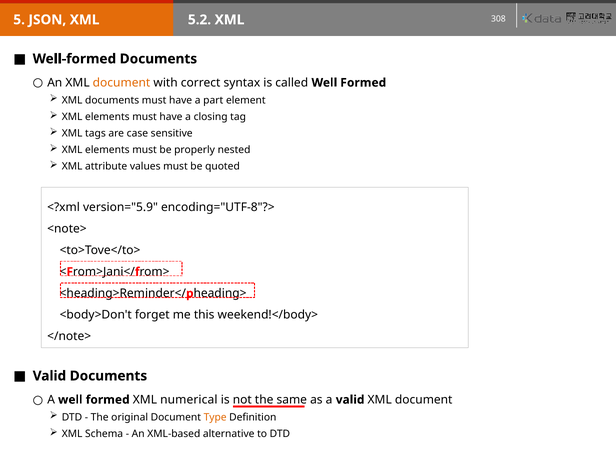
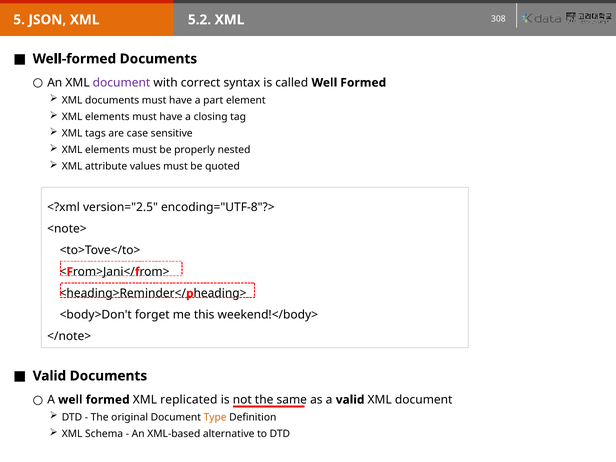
document at (121, 83) colour: orange -> purple
version="5.9: version="5.9 -> version="2.5
numerical: numerical -> replicated
